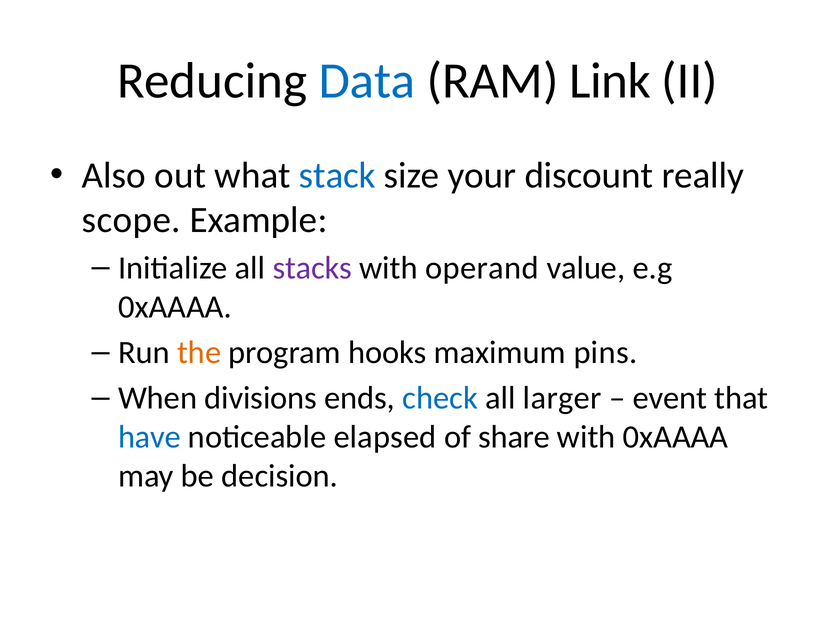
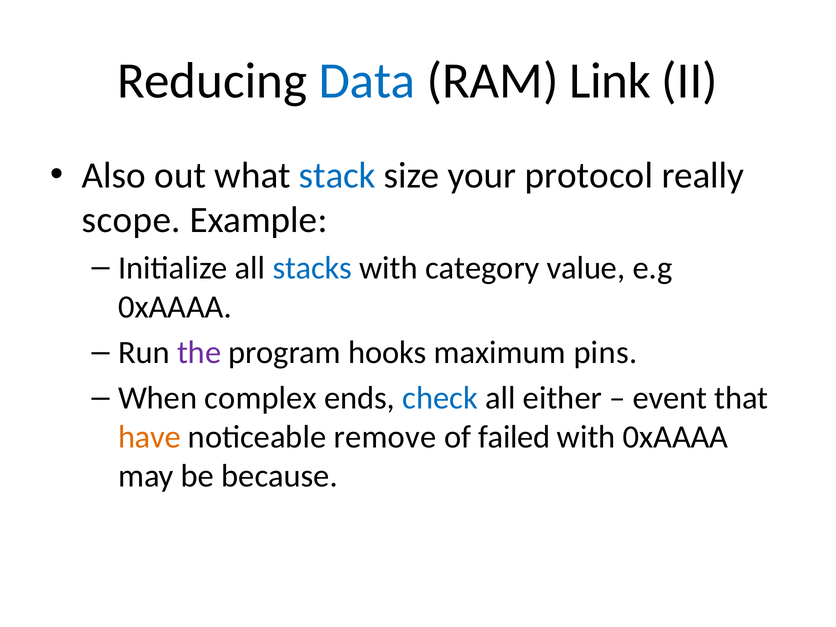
discount: discount -> protocol
stacks colour: purple -> blue
operand: operand -> category
the colour: orange -> purple
divisions: divisions -> complex
larger: larger -> either
have colour: blue -> orange
elapsed: elapsed -> remove
share: share -> failed
decision: decision -> because
